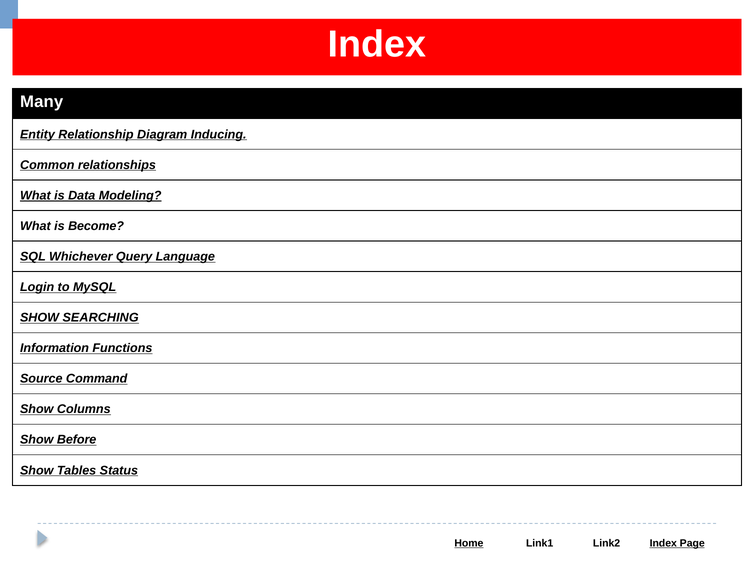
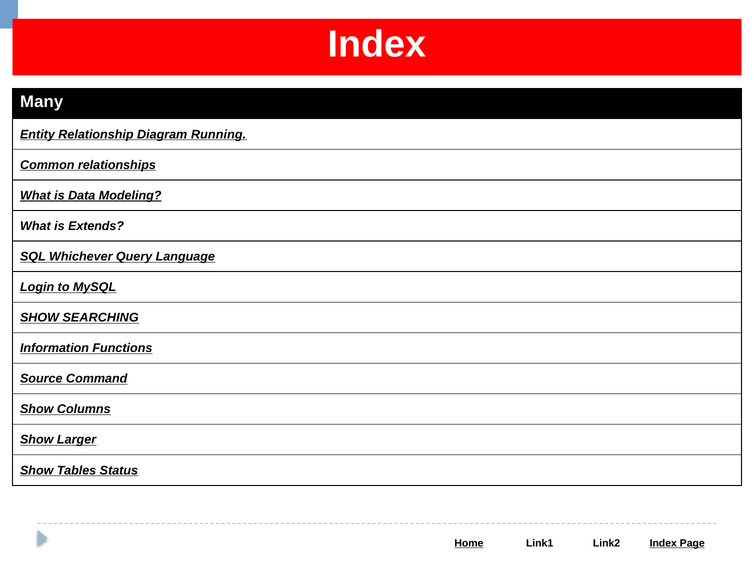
Inducing: Inducing -> Running
Become: Become -> Extends
Before: Before -> Larger
